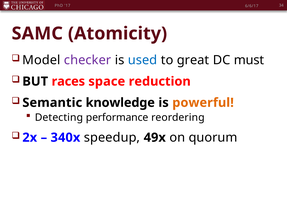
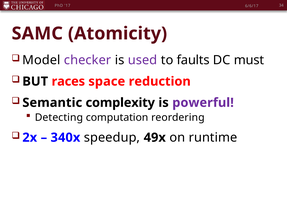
used colour: blue -> purple
great: great -> faults
knowledge: knowledge -> complexity
powerful colour: orange -> purple
performance: performance -> computation
quorum: quorum -> runtime
